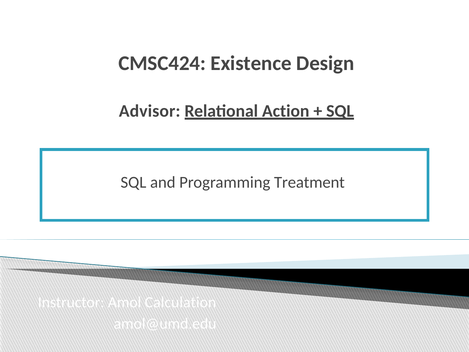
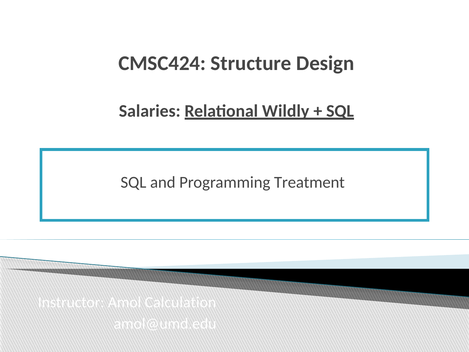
Existence: Existence -> Structure
Advisor: Advisor -> Salaries
Action: Action -> Wildly
